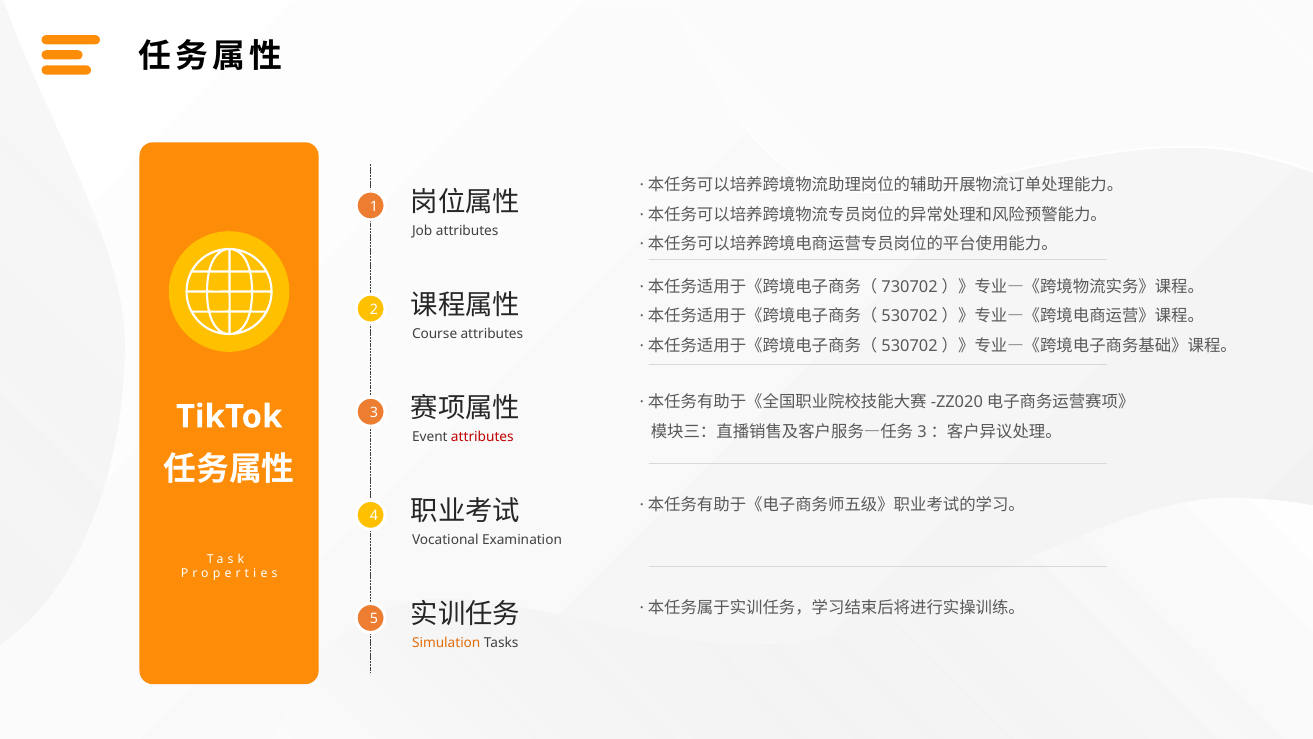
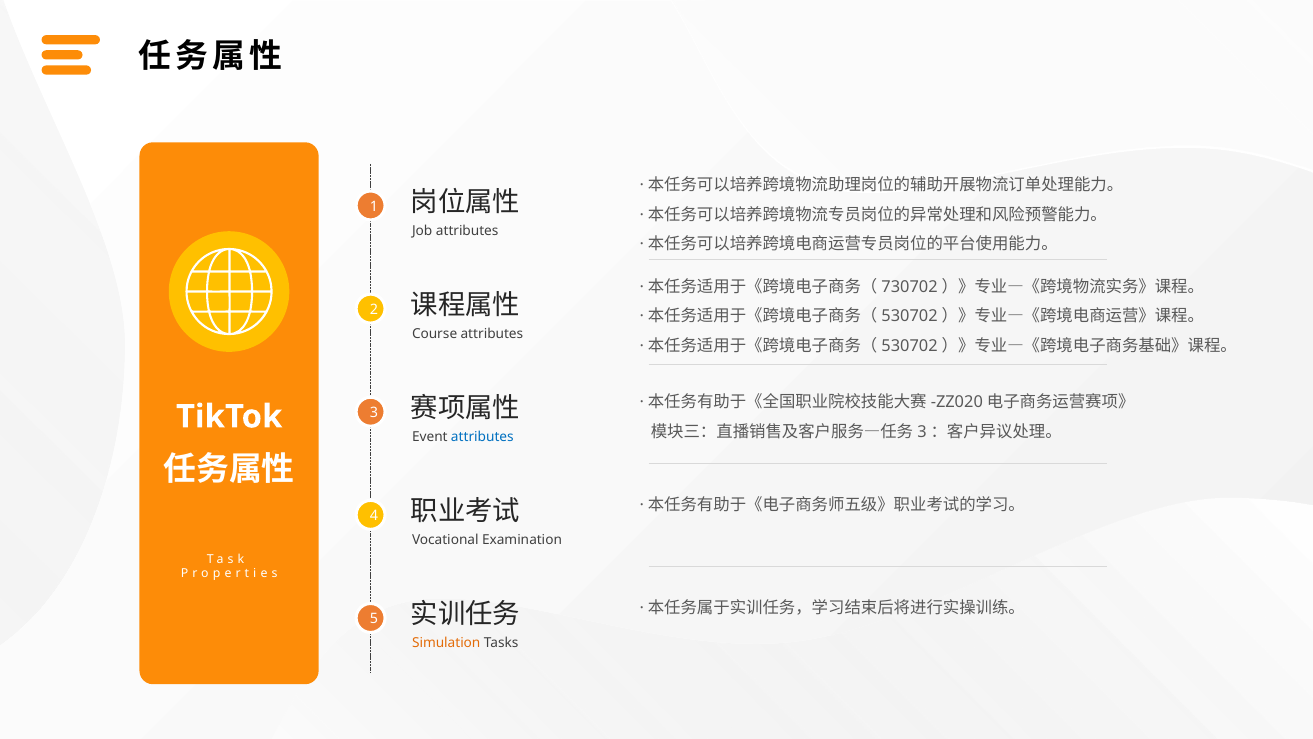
attributes at (482, 437) colour: red -> blue
